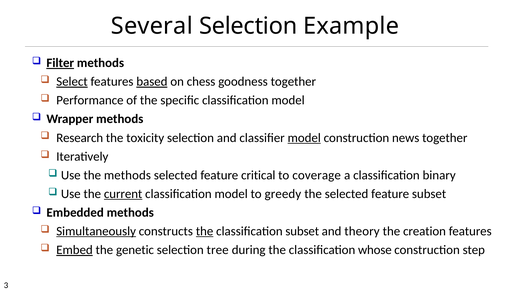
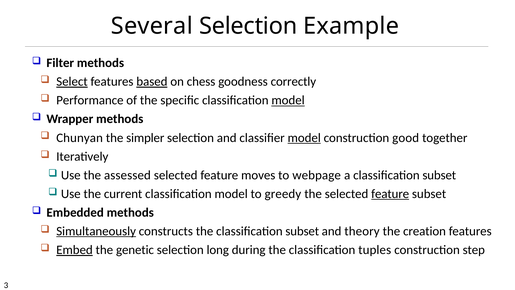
Filter underline: present -> none
goodness together: together -> correctly
model at (288, 100) underline: none -> present
Research: Research -> Chunyan
toxicity: toxicity -> simpler
news: news -> good
the methods: methods -> assessed
critical: critical -> moves
coverage: coverage -> webpage
a classification binary: binary -> subset
current underline: present -> none
feature at (390, 194) underline: none -> present
the at (205, 231) underline: present -> none
tree: tree -> long
whose: whose -> tuples
